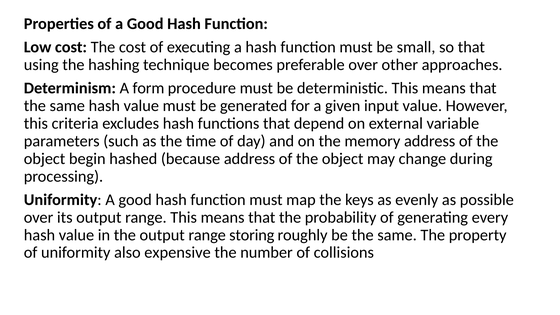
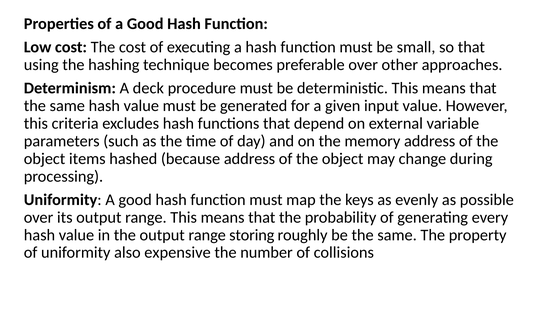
form: form -> deck
begin: begin -> items
